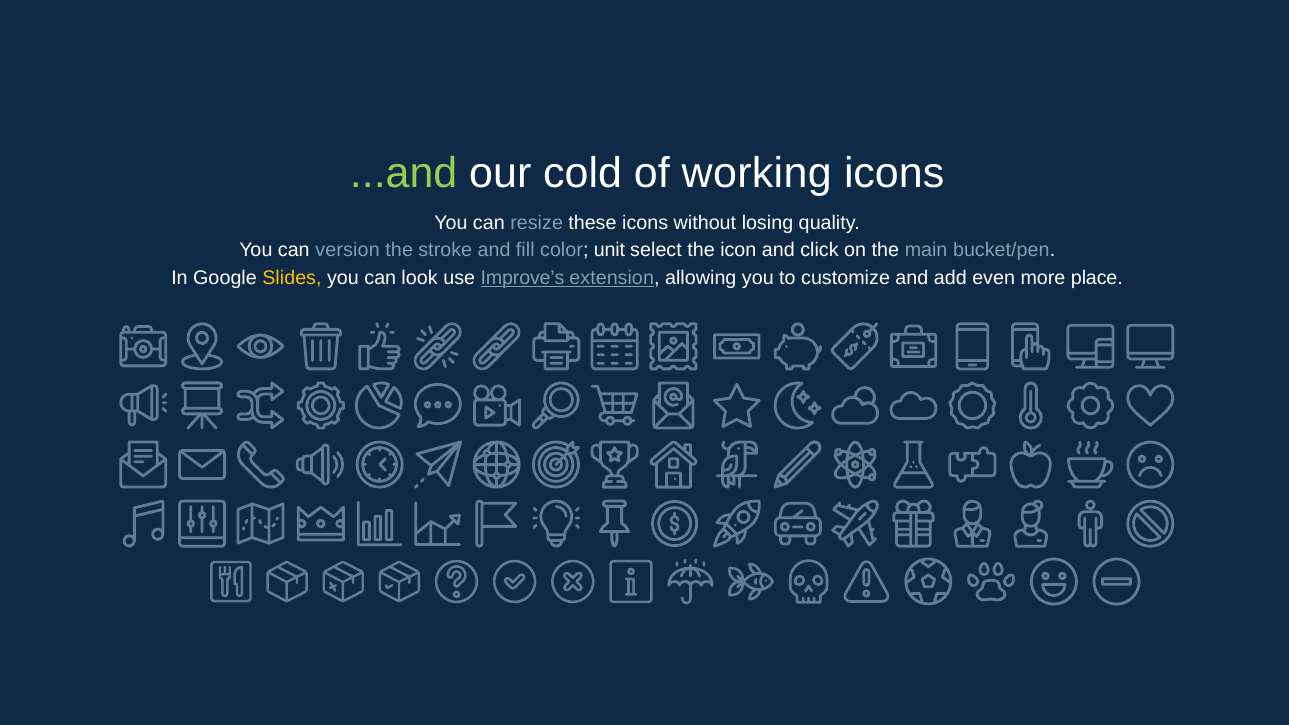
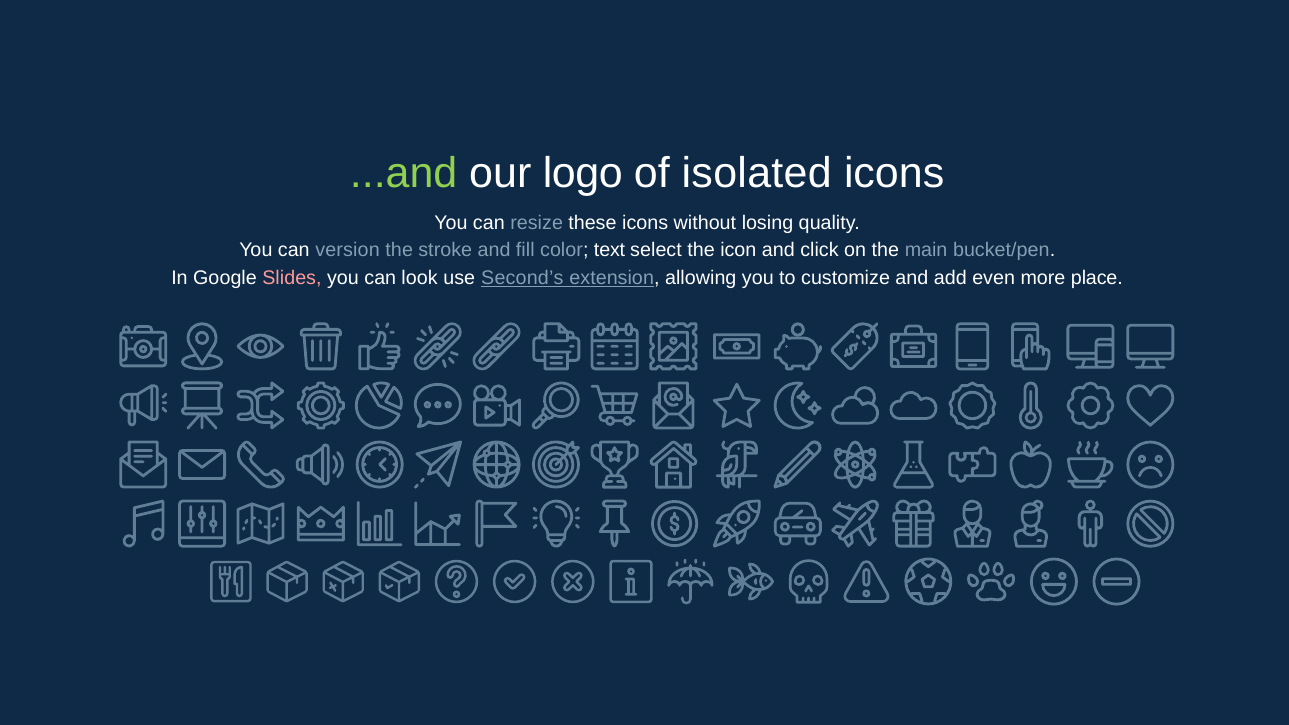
cold: cold -> logo
working: working -> isolated
unit: unit -> text
Slides colour: yellow -> pink
Improve’s: Improve’s -> Second’s
